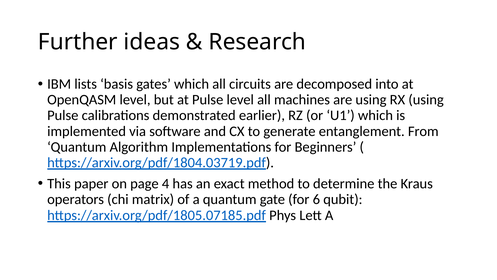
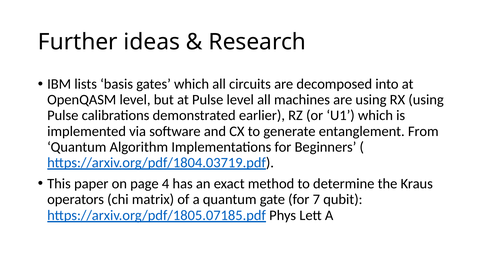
6: 6 -> 7
